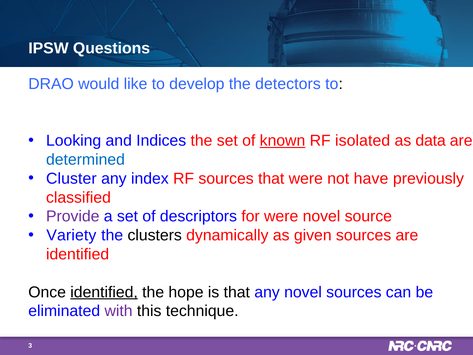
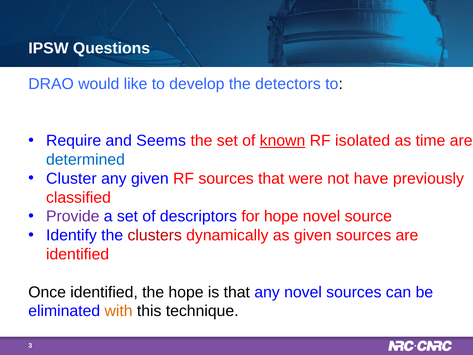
Looking: Looking -> Require
Indices: Indices -> Seems
data: data -> time
any index: index -> given
for were: were -> hope
Variety: Variety -> Identify
clusters colour: black -> red
identified at (104, 292) underline: present -> none
with colour: purple -> orange
